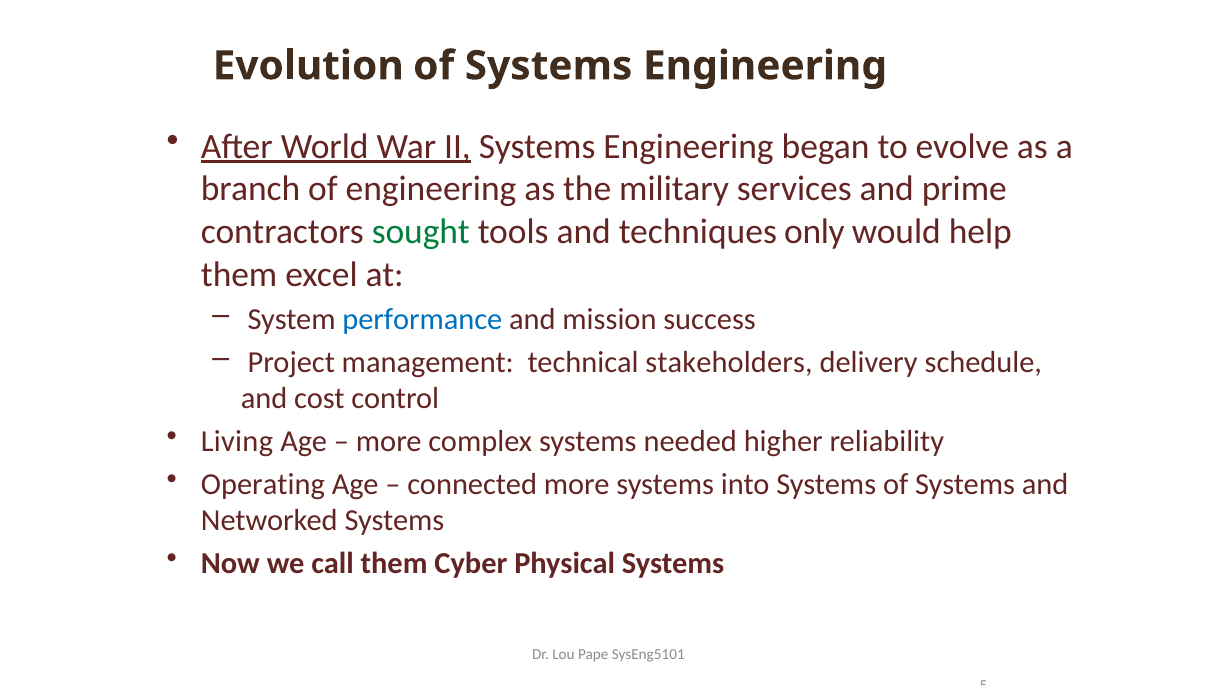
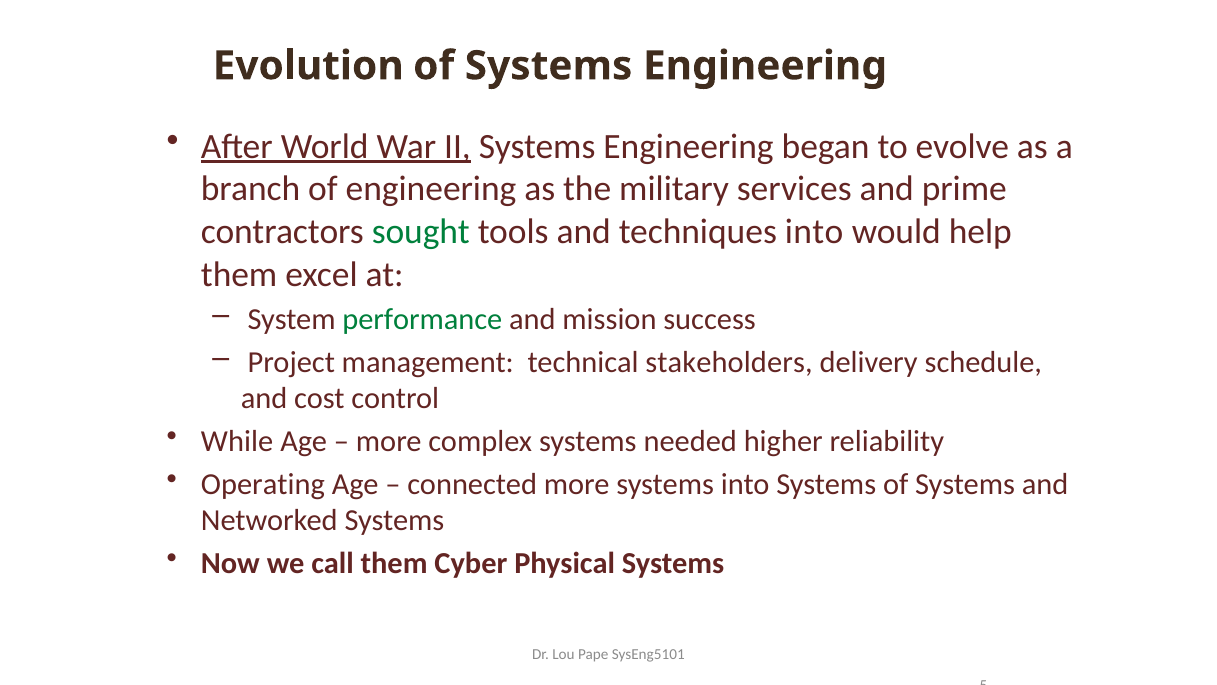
techniques only: only -> into
performance colour: blue -> green
Living: Living -> While
